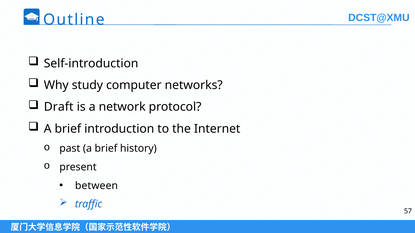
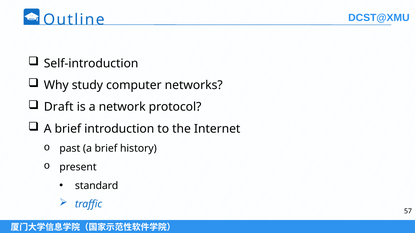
between: between -> standard
